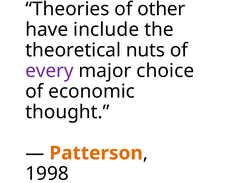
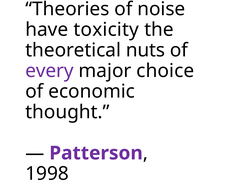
other: other -> noise
include: include -> toxicity
Patterson colour: orange -> purple
